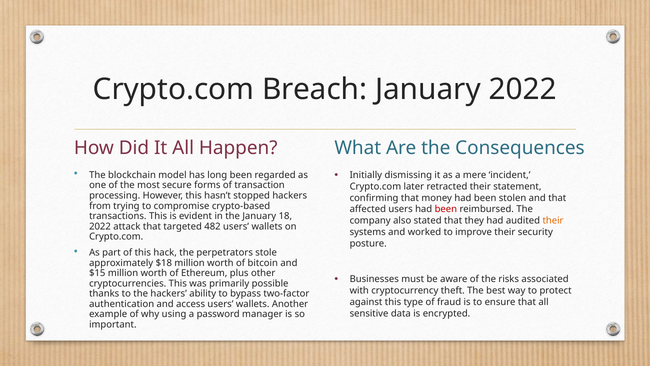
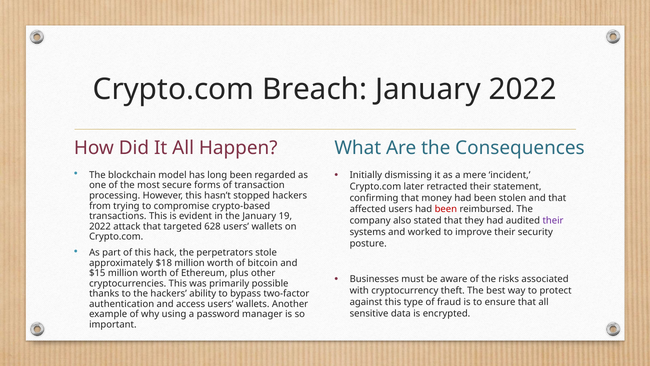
18: 18 -> 19
their at (553, 220) colour: orange -> purple
482: 482 -> 628
